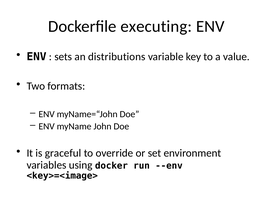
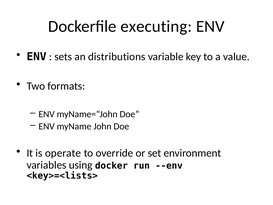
graceful: graceful -> operate
<key>=<image>: <key>=<image> -> <key>=<lists>
